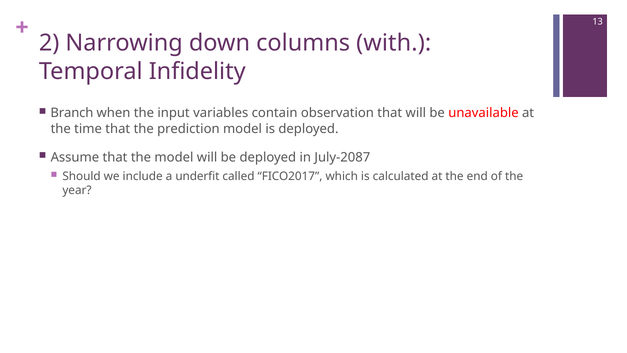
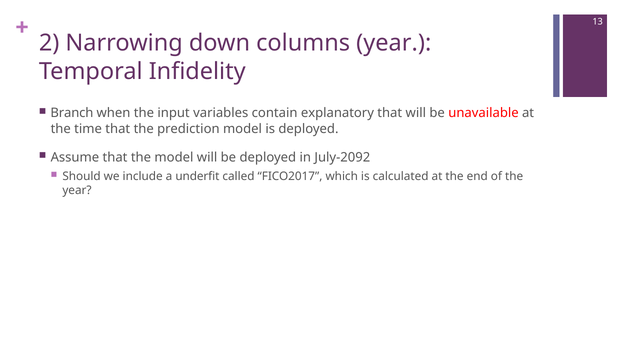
columns with: with -> year
observation: observation -> explanatory
July-2087: July-2087 -> July-2092
